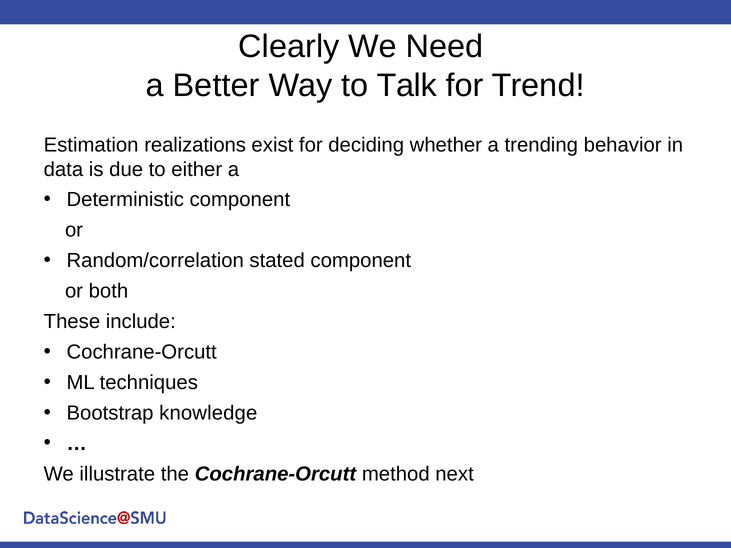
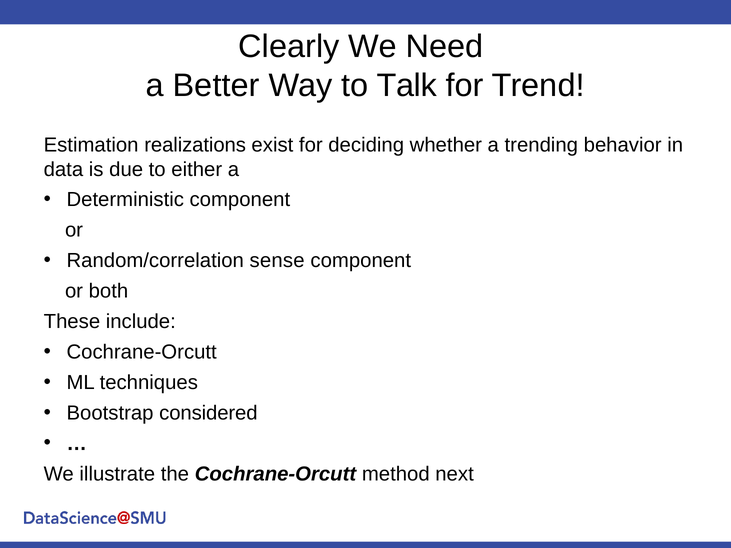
stated: stated -> sense
knowledge: knowledge -> considered
